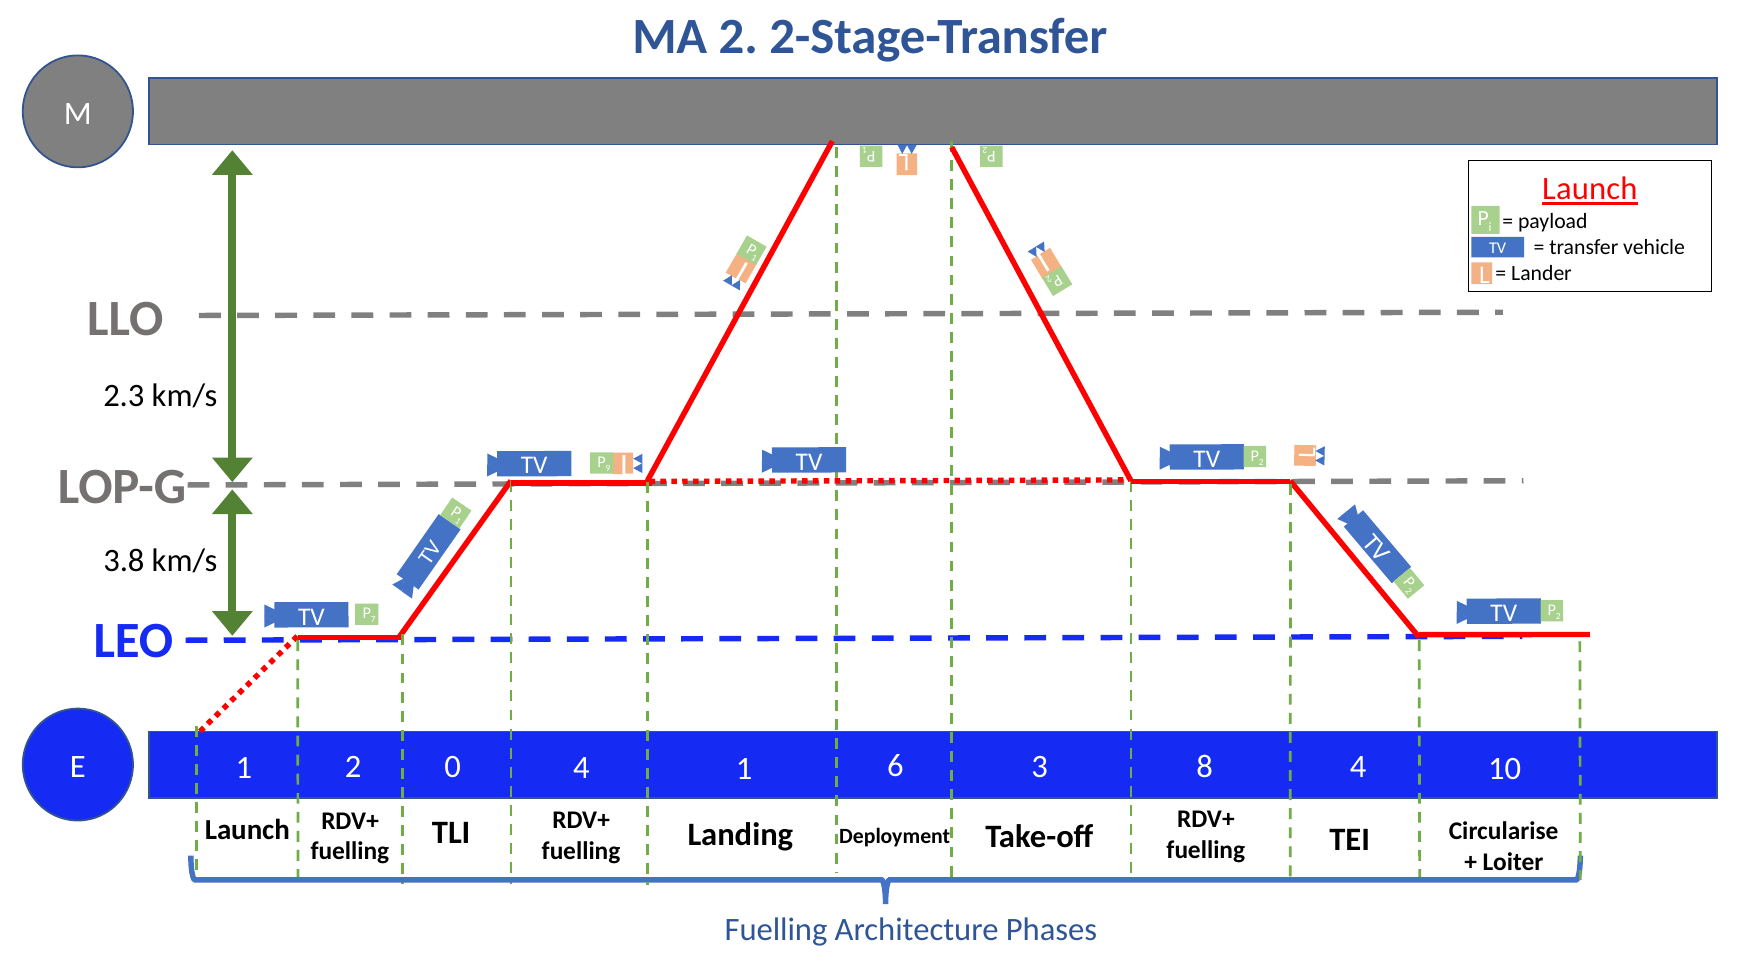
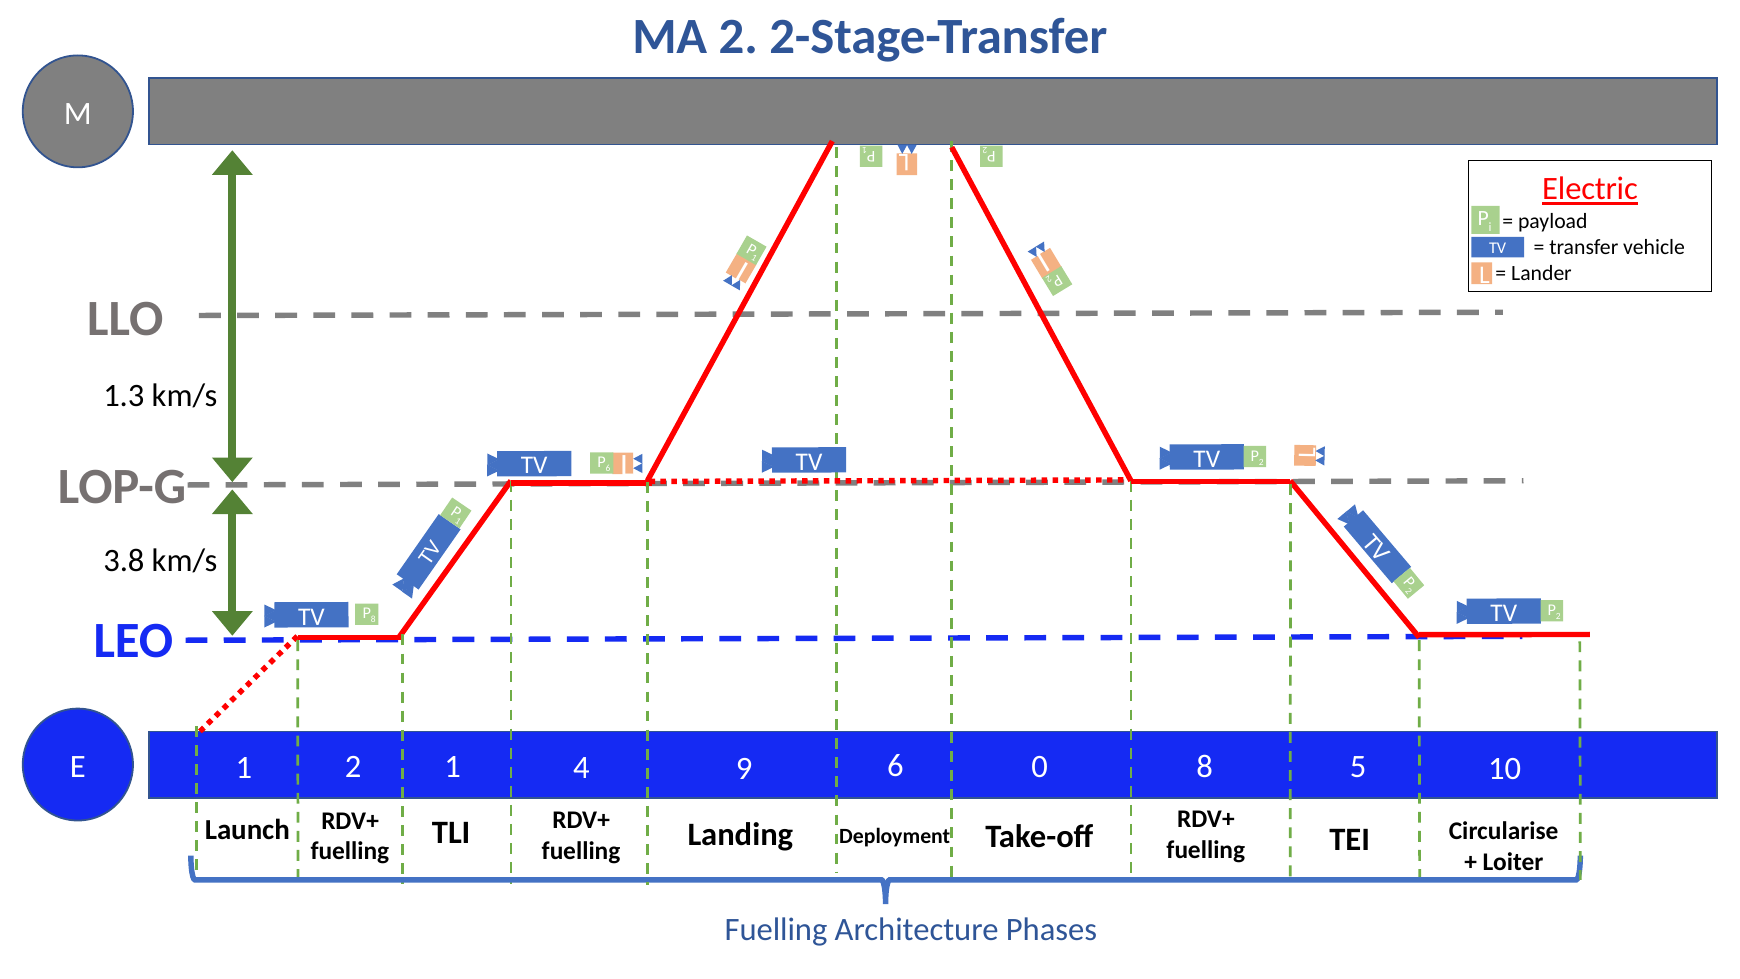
Launch at (1590, 189): Launch -> Electric
2.3: 2.3 -> 1.3
P 9: 9 -> 6
P 7: 7 -> 8
2 0: 0 -> 1
4 1: 1 -> 9
3: 3 -> 0
8 4: 4 -> 5
